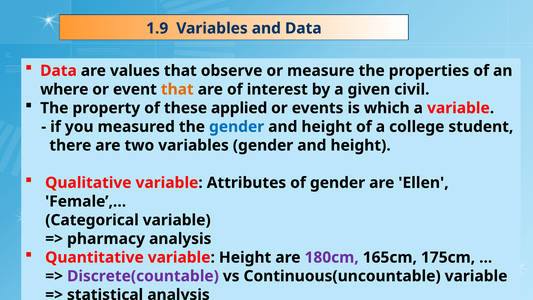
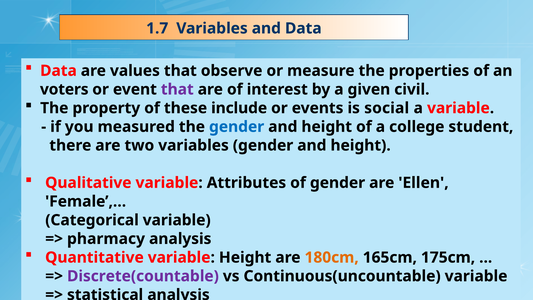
1.9: 1.9 -> 1.7
where: where -> voters
that at (177, 89) colour: orange -> purple
applied: applied -> include
which: which -> social
180cm colour: purple -> orange
